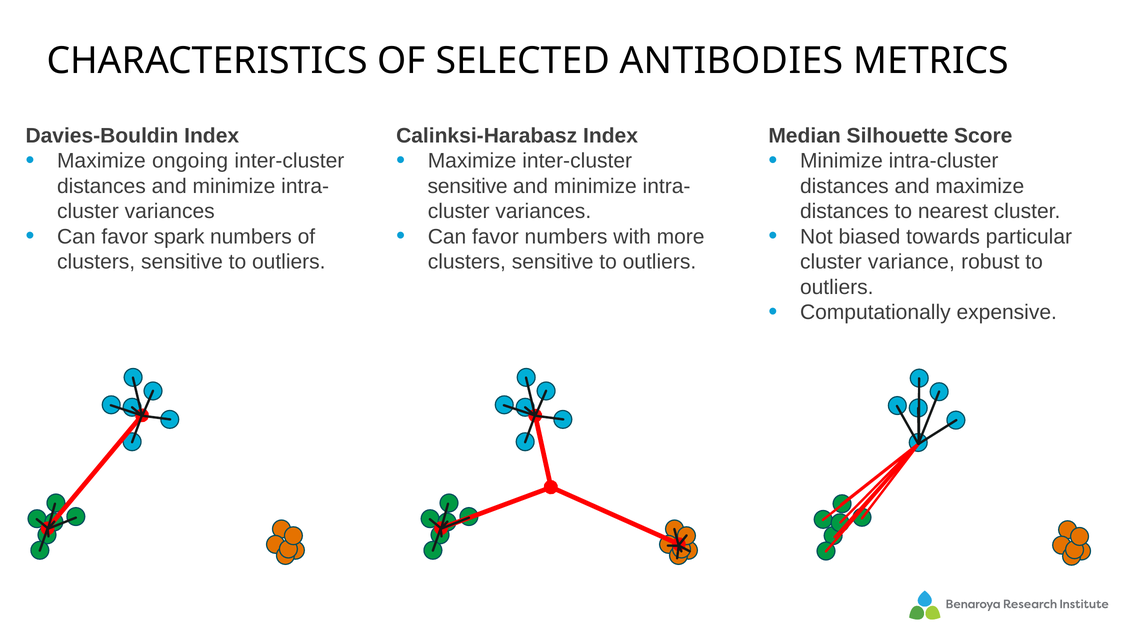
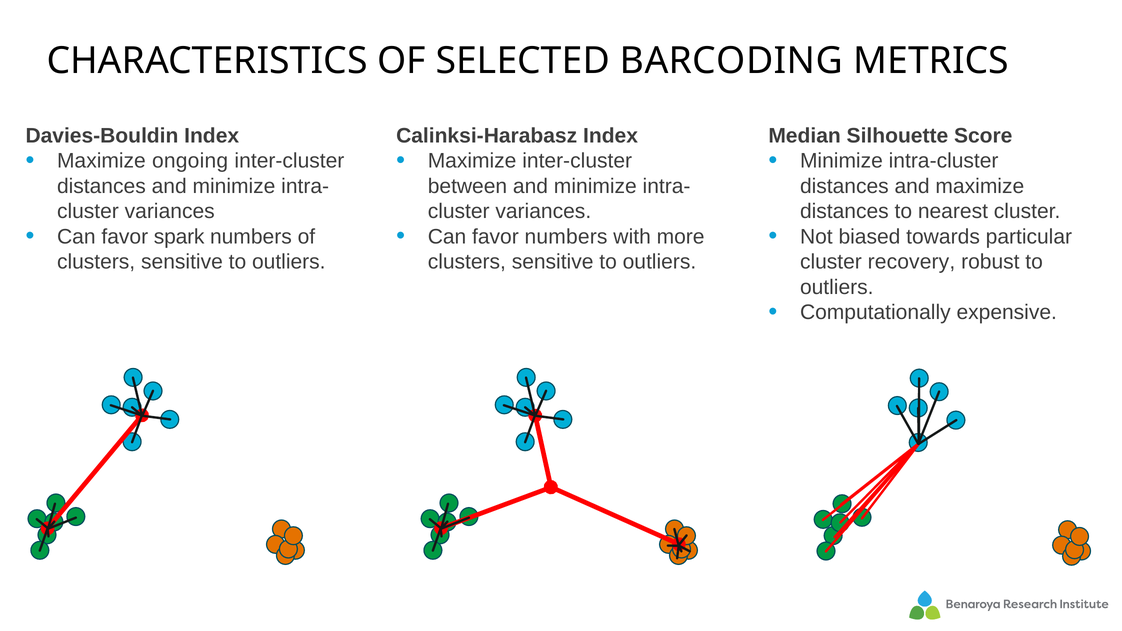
ANTIBODIES: ANTIBODIES -> BARCODING
sensitive at (468, 186): sensitive -> between
variance: variance -> recovery
